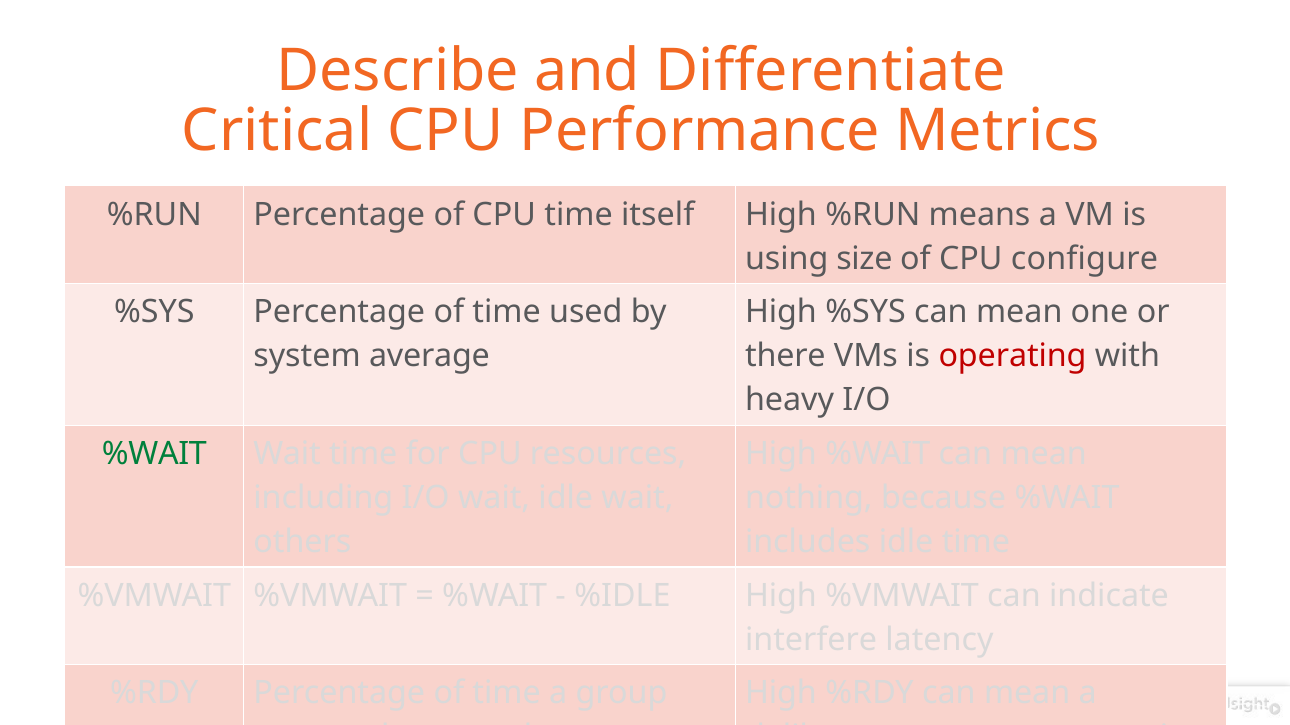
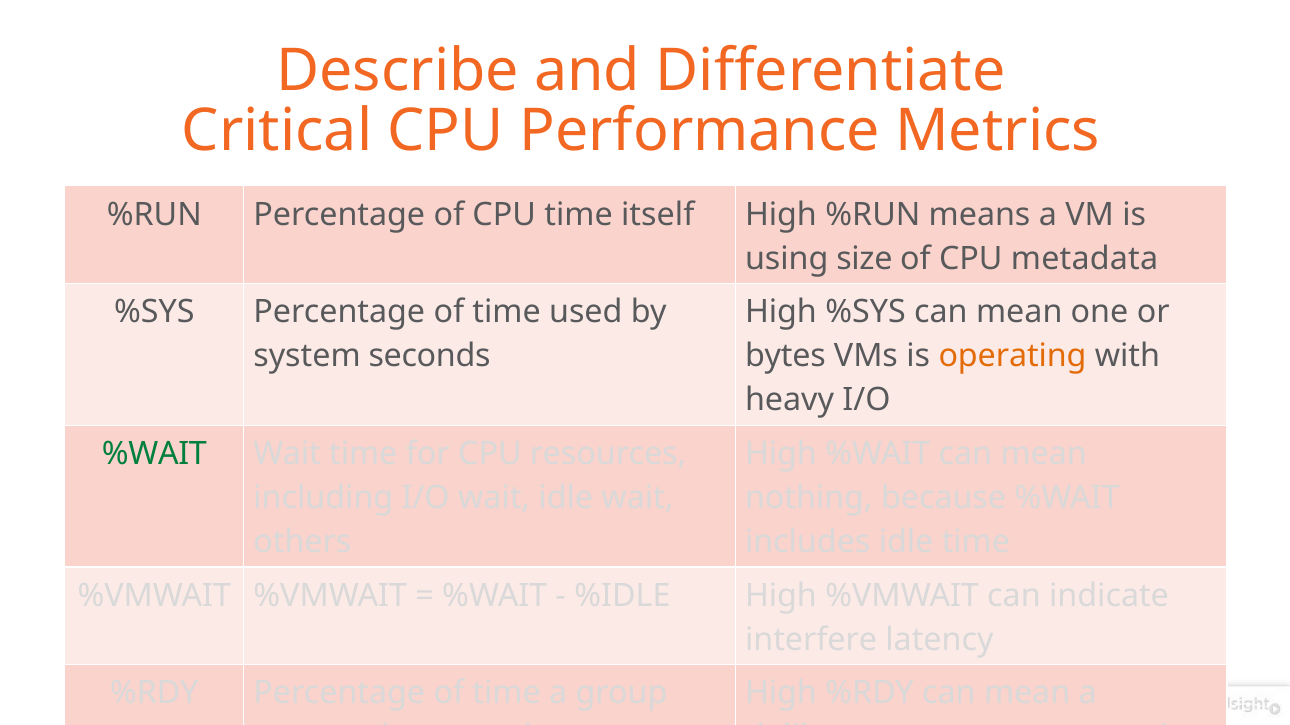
configure: configure -> metadata
average: average -> seconds
there: there -> bytes
operating colour: red -> orange
